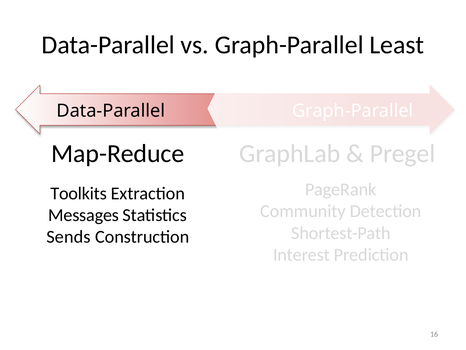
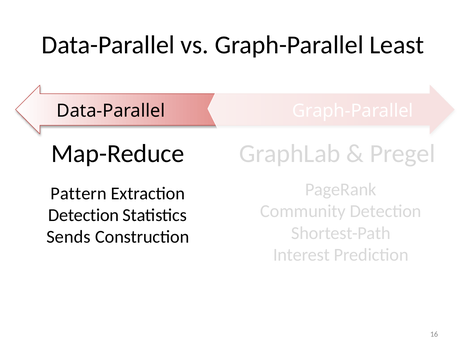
Toolkits: Toolkits -> Pattern
Messages at (84, 215): Messages -> Detection
